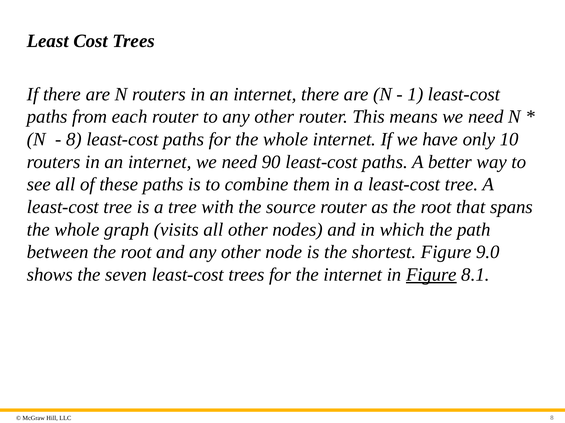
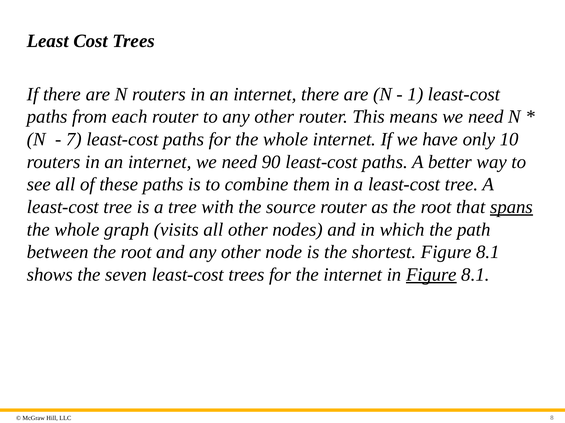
8 at (74, 140): 8 -> 7
spans underline: none -> present
shortest Figure 9.0: 9.0 -> 8.1
